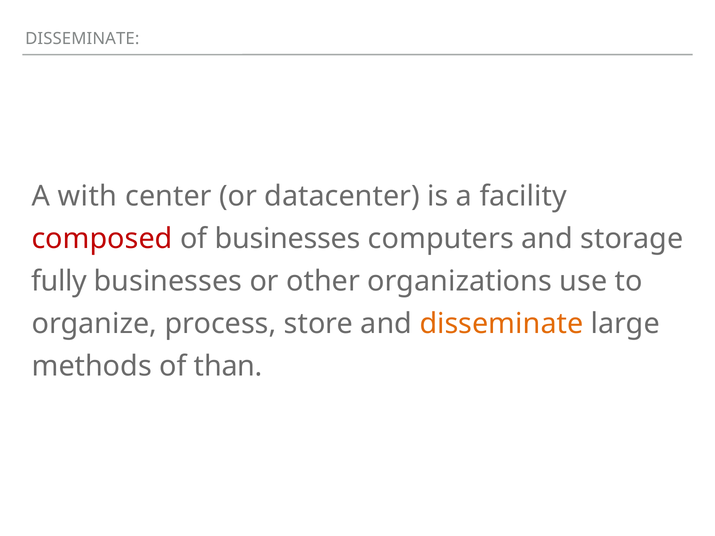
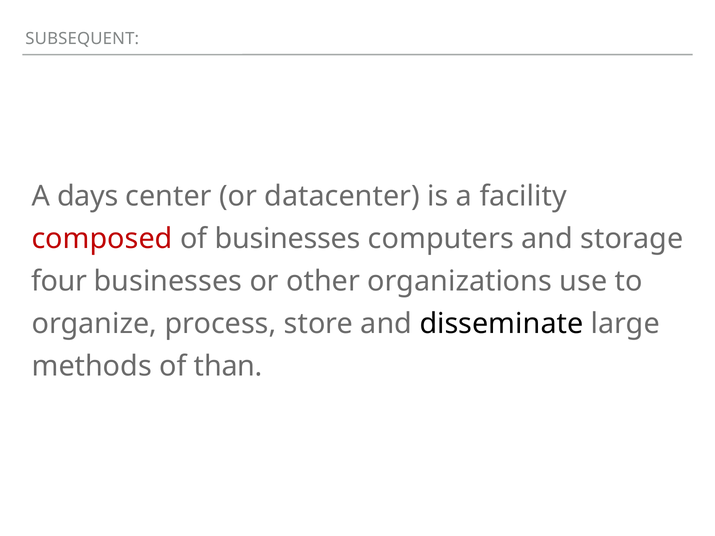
DISSEMINATE at (82, 39): DISSEMINATE -> SUBSEQUENT
with: with -> days
fully: fully -> four
disseminate at (501, 324) colour: orange -> black
